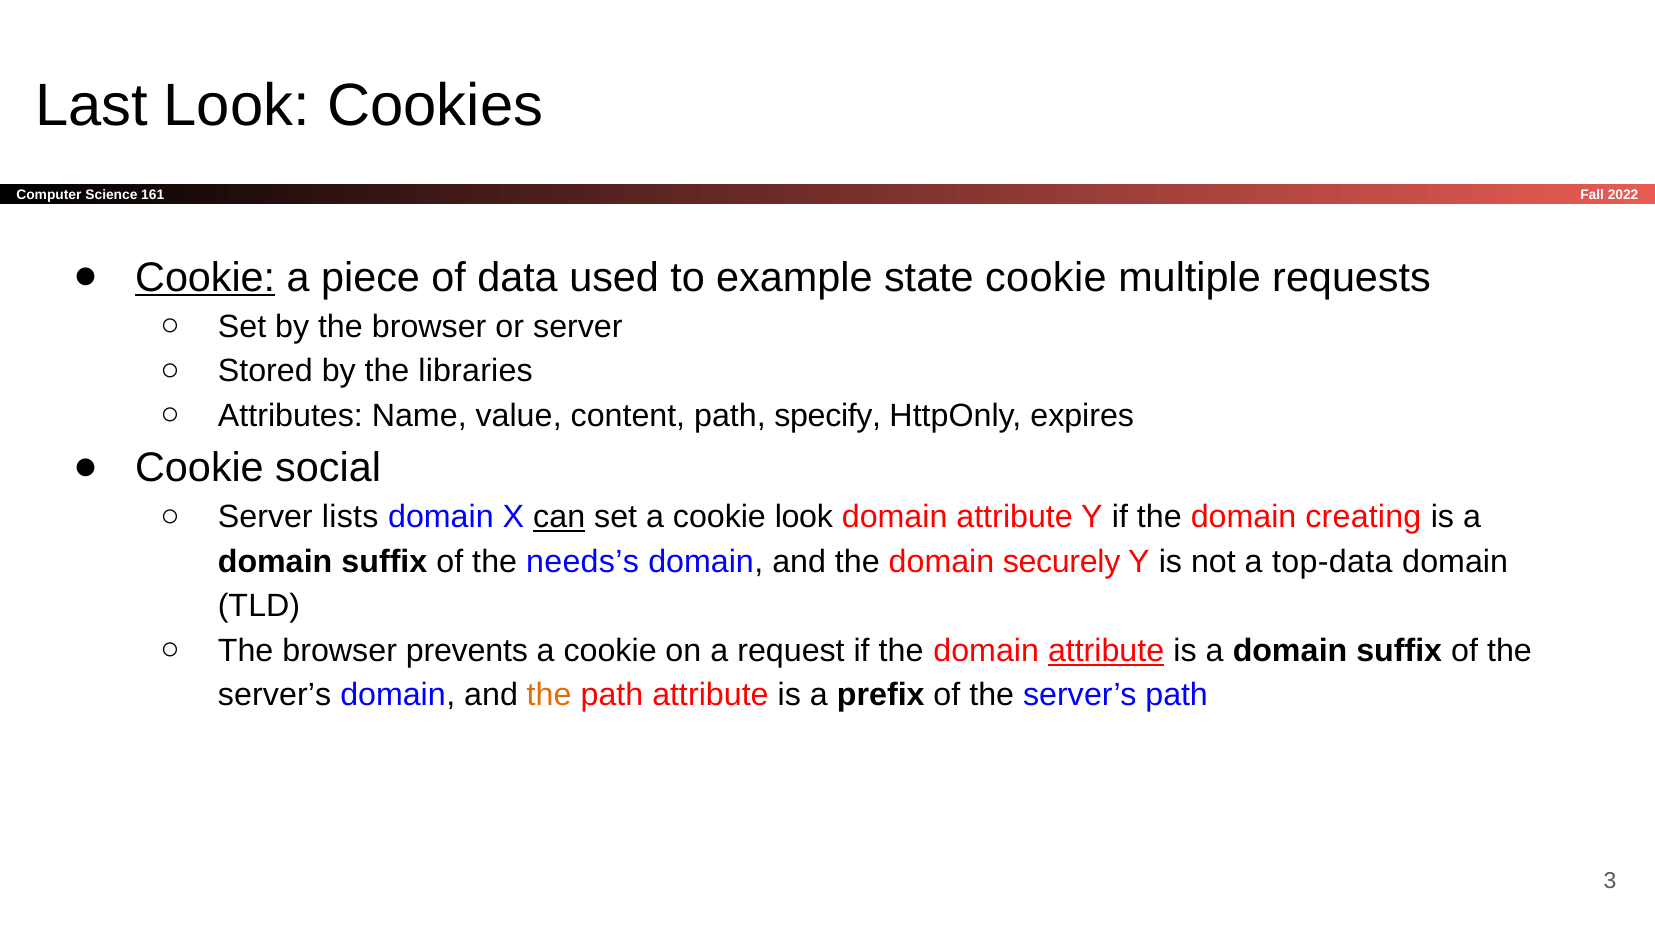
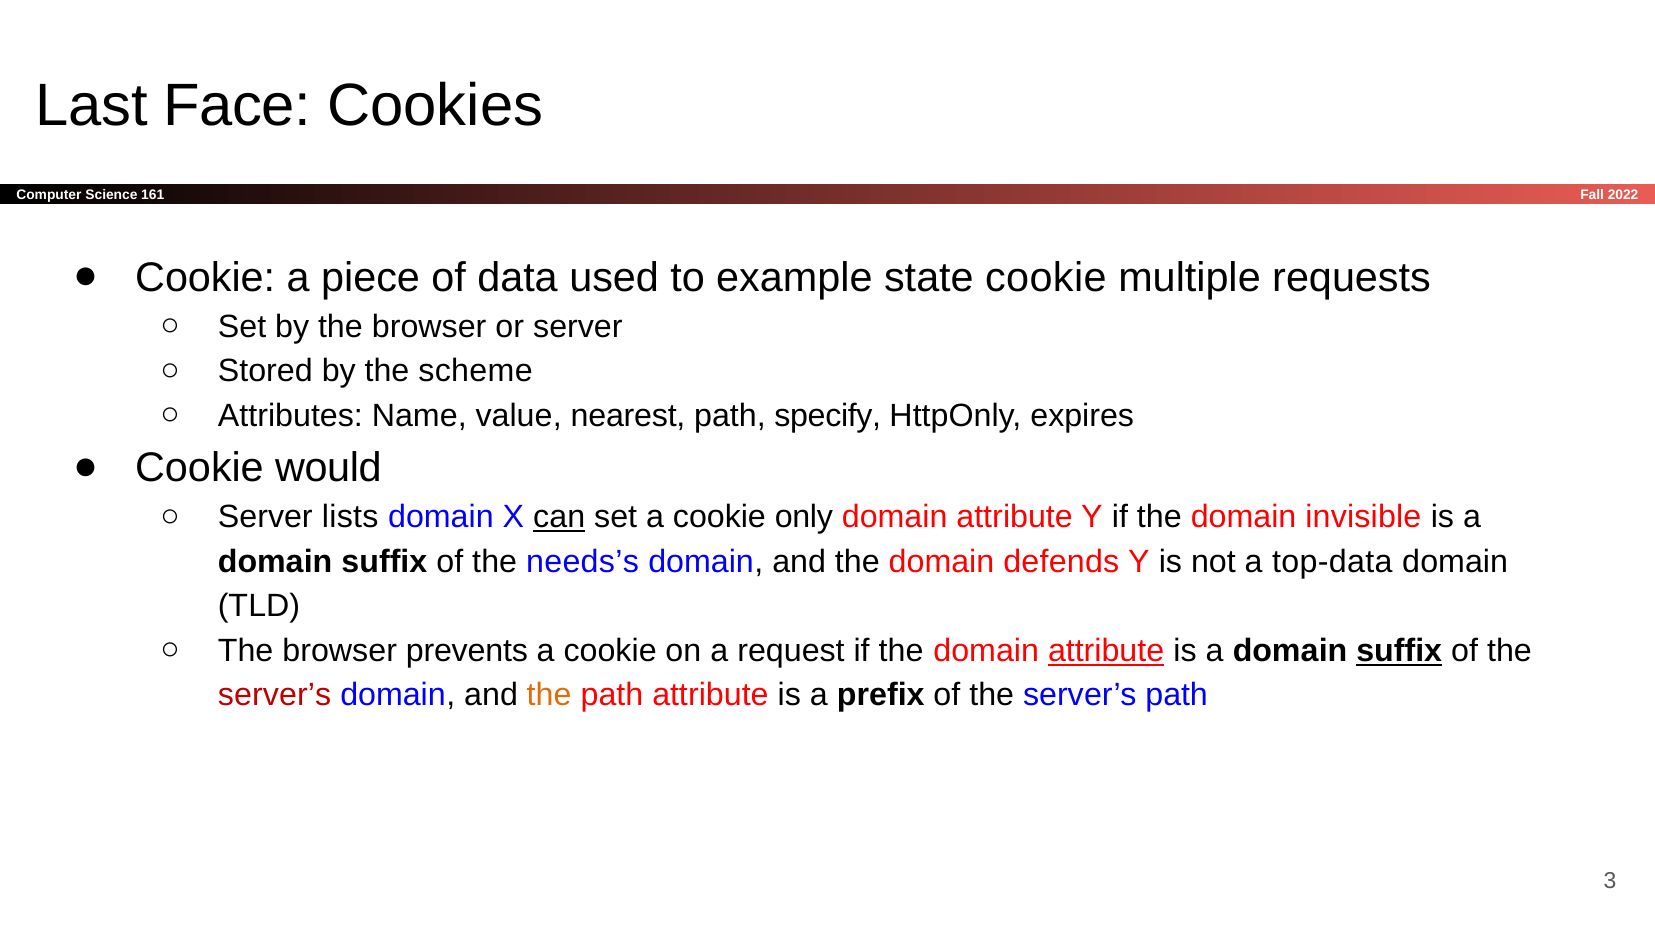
Last Look: Look -> Face
Cookie at (205, 277) underline: present -> none
libraries: libraries -> scheme
content: content -> nearest
social: social -> would
cookie look: look -> only
creating: creating -> invisible
securely: securely -> defends
suffix at (1399, 651) underline: none -> present
server’s at (275, 695) colour: black -> red
